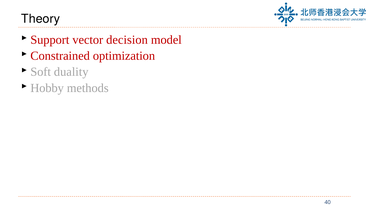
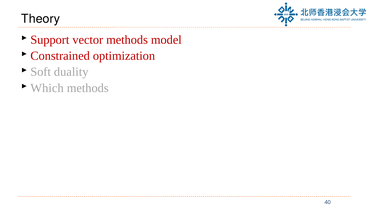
vector decision: decision -> methods
Hobby: Hobby -> Which
